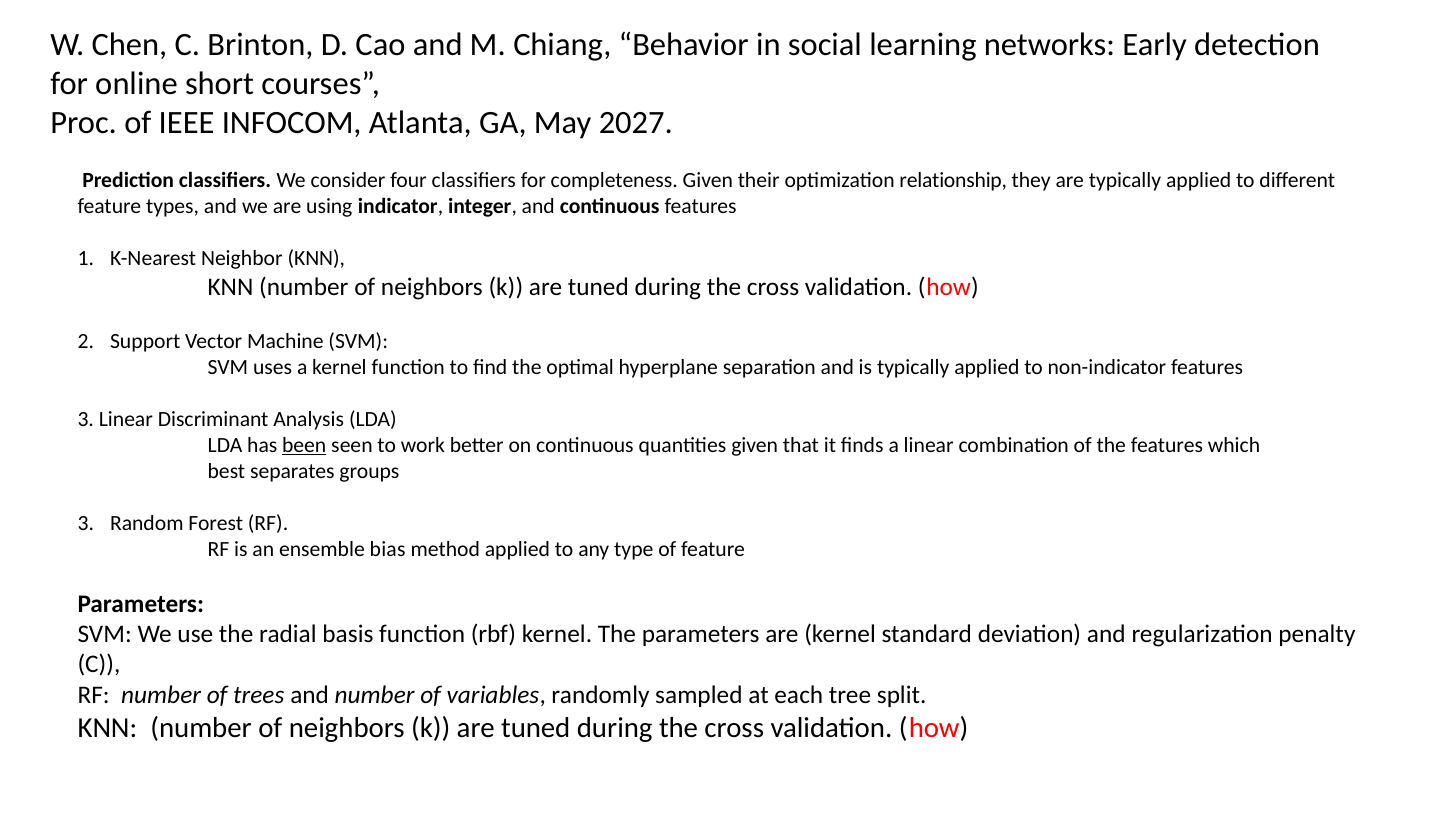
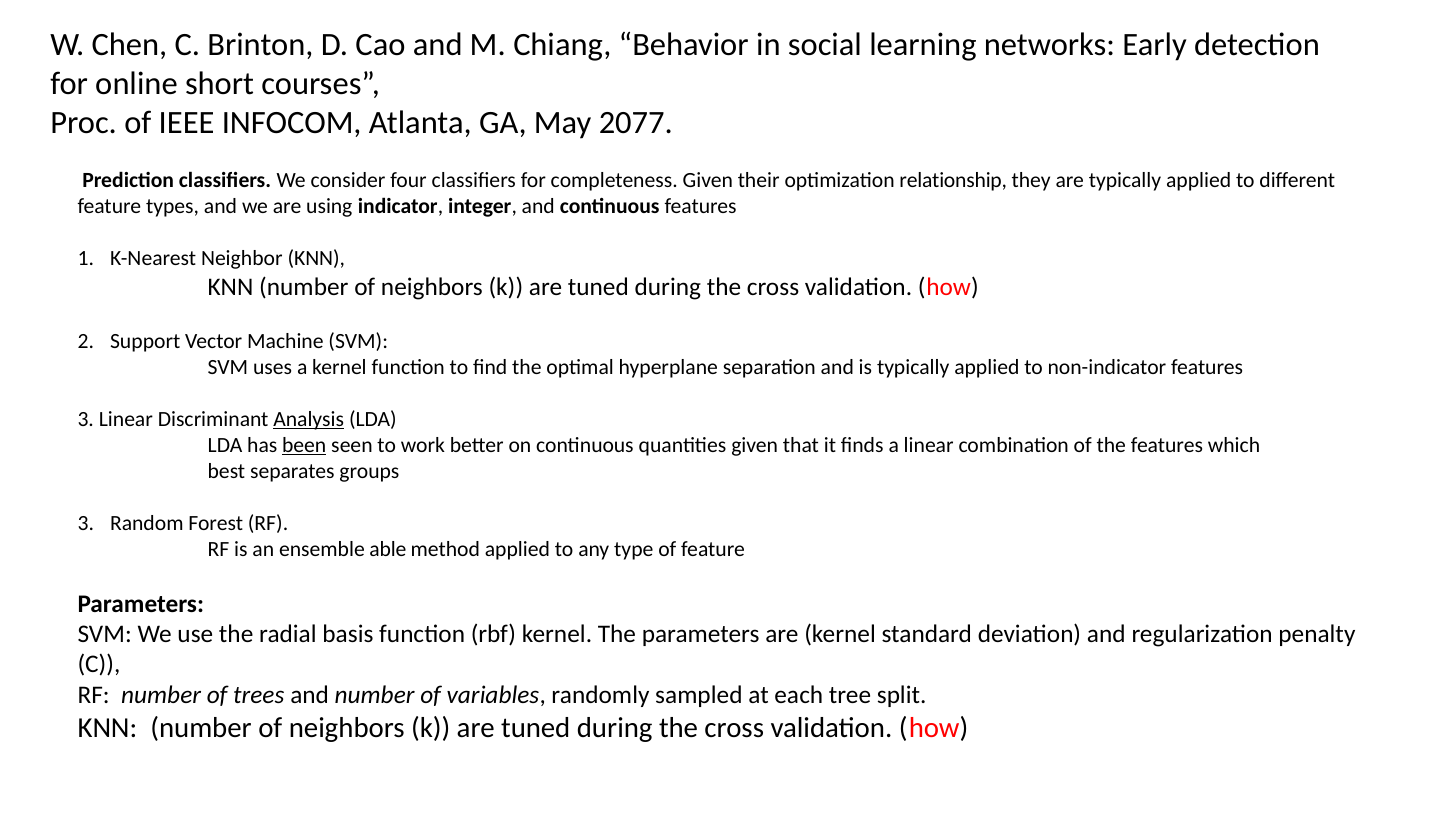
2027: 2027 -> 2077
Analysis underline: none -> present
bias: bias -> able
